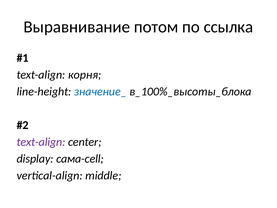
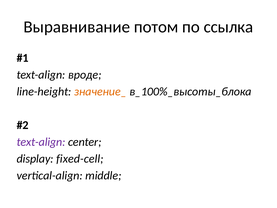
корня: корня -> вроде
значение_ colour: blue -> orange
сама-cell: сама-cell -> fixed-cell
